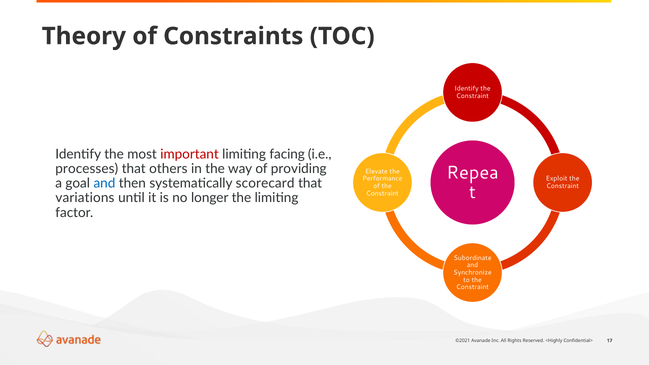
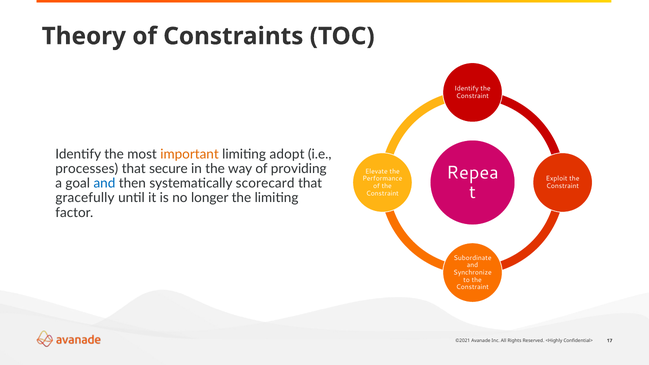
important colour: red -> orange
facing: facing -> adopt
others: others -> secure
variations: variations -> gracefully
